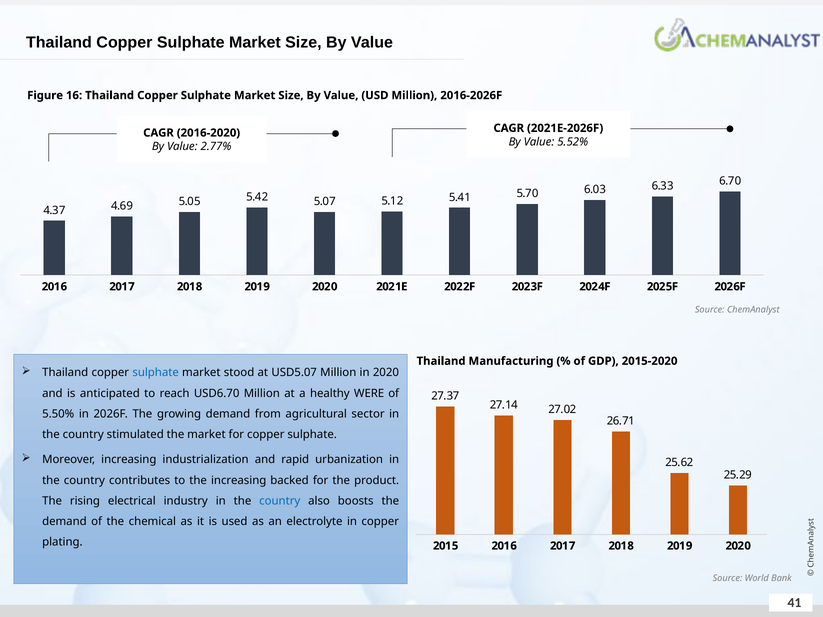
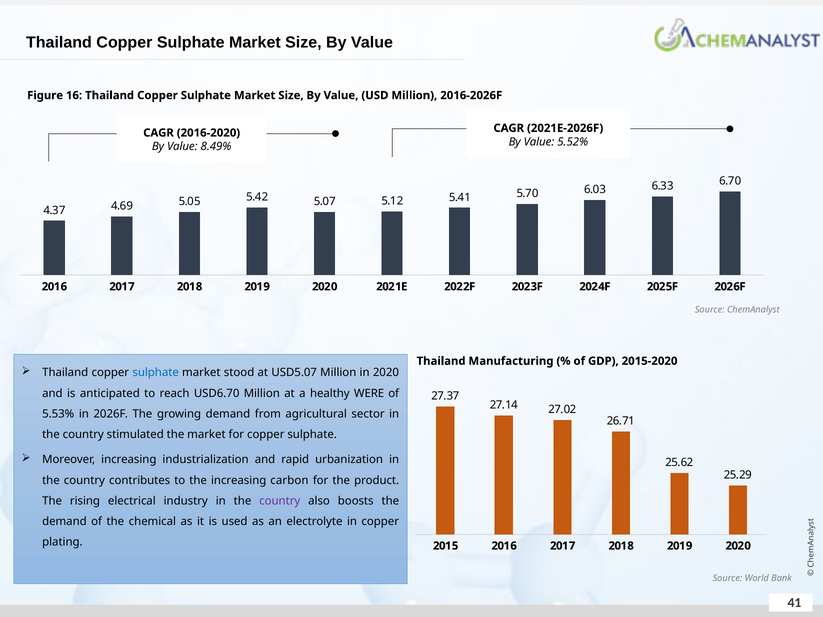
2.77%: 2.77% -> 8.49%
5.50%: 5.50% -> 5.53%
backed: backed -> carbon
country at (280, 501) colour: blue -> purple
